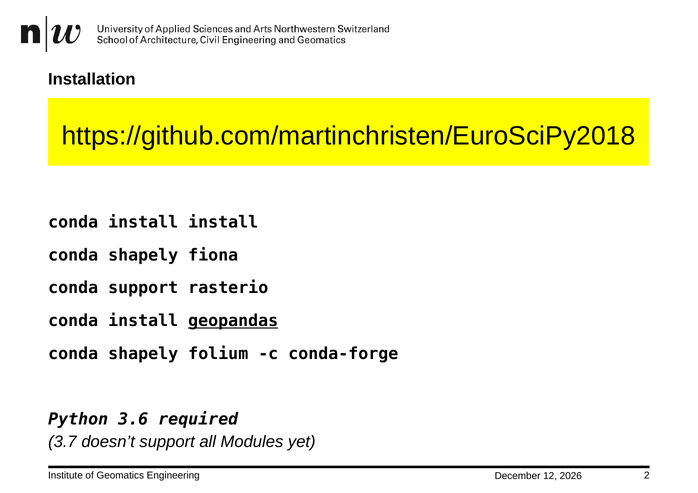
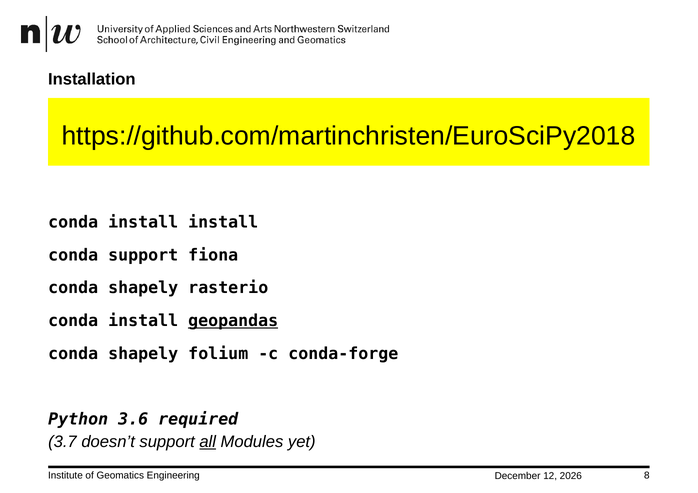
shapely at (143, 255): shapely -> support
support at (143, 288): support -> shapely
all underline: none -> present
2: 2 -> 8
